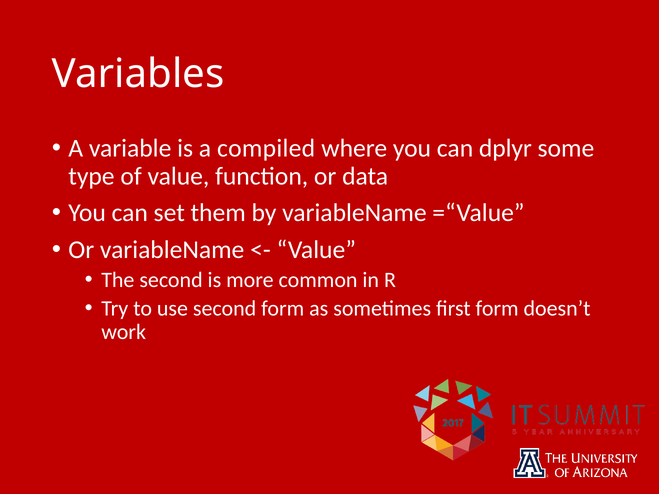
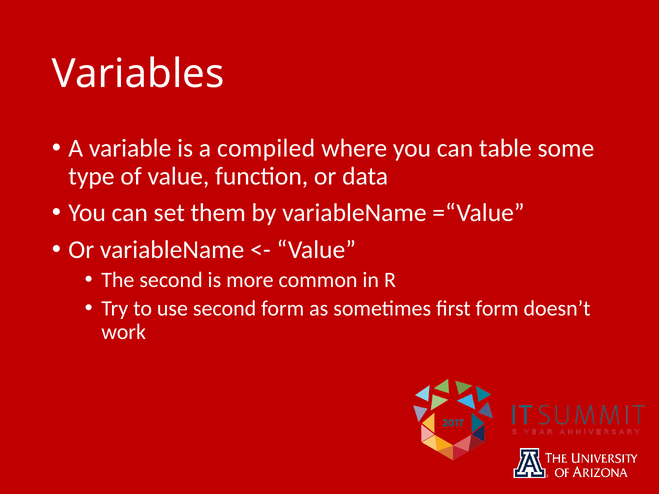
dplyr: dplyr -> table
